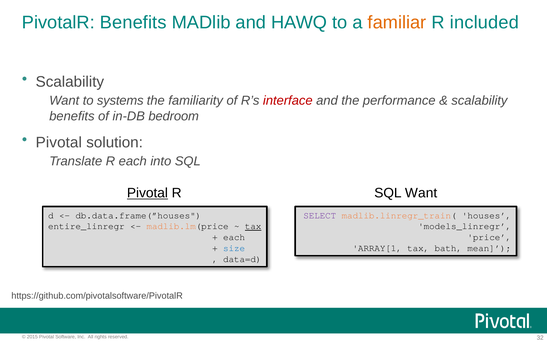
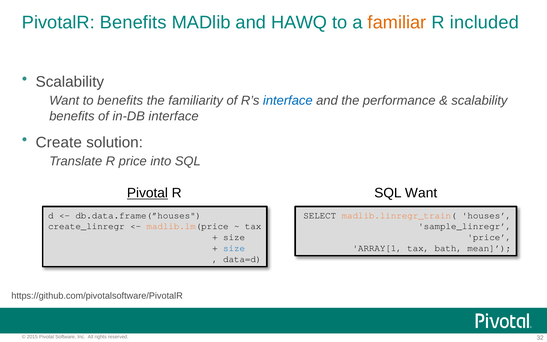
to systems: systems -> benefits
interface at (288, 101) colour: red -> blue
in-DB bedroom: bedroom -> interface
Pivotal at (59, 142): Pivotal -> Create
R each: each -> price
SELECT colour: purple -> black
entire_linregr: entire_linregr -> create_linregr
tax at (253, 226) underline: present -> none
models_linregr: models_linregr -> sample_linregr
each at (234, 237): each -> size
